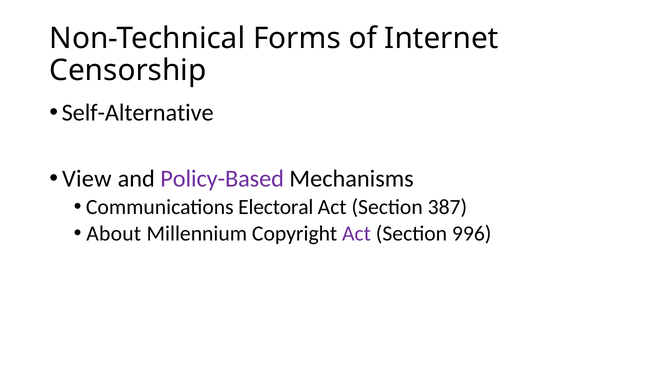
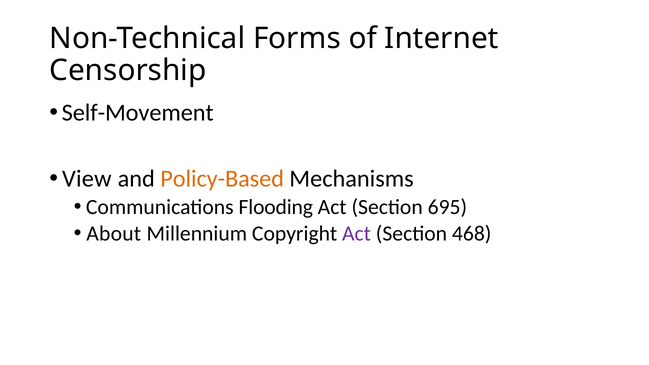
Self-Alternative: Self-Alternative -> Self-Movement
Policy-Based colour: purple -> orange
Electoral: Electoral -> Flooding
387: 387 -> 695
996: 996 -> 468
